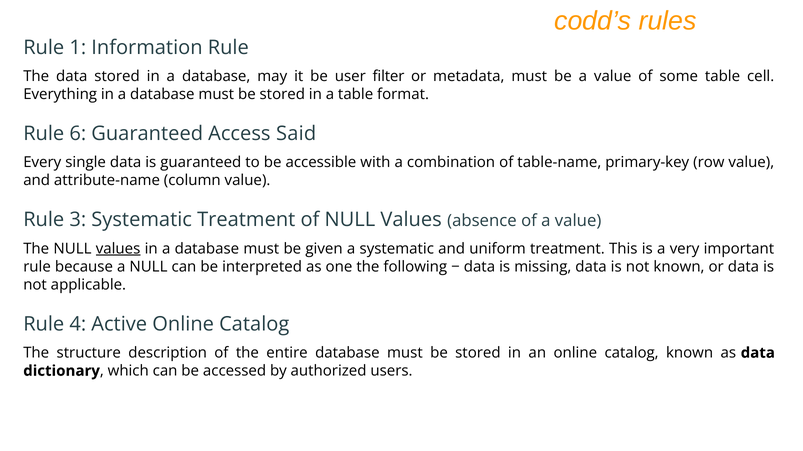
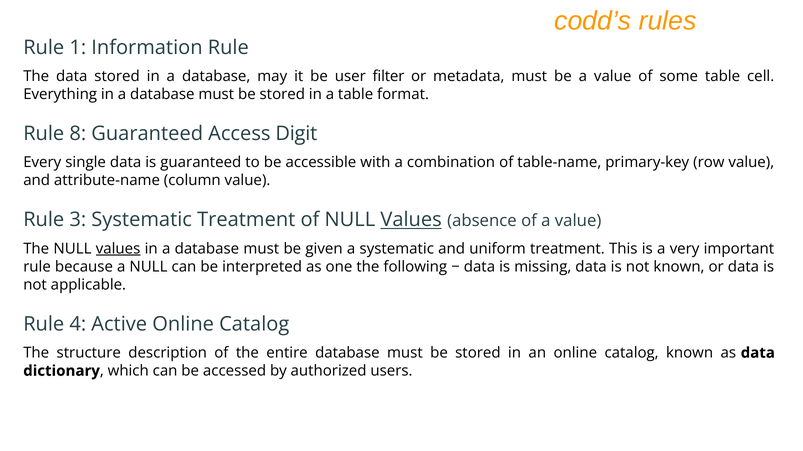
6: 6 -> 8
Said: Said -> Digit
Values at (411, 220) underline: none -> present
